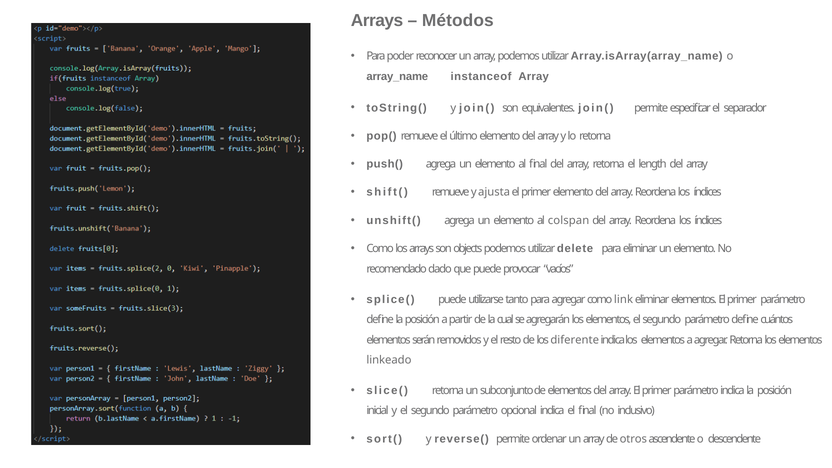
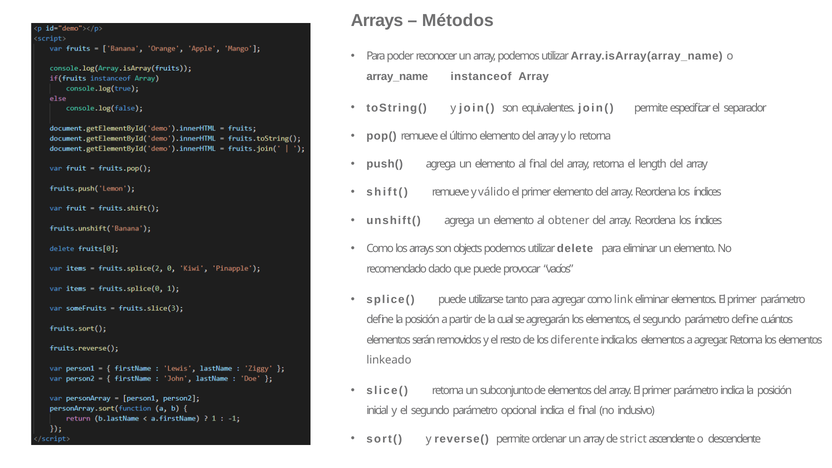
ajusta: ajusta -> válido
colspan: colspan -> obtener
otros: otros -> strict
